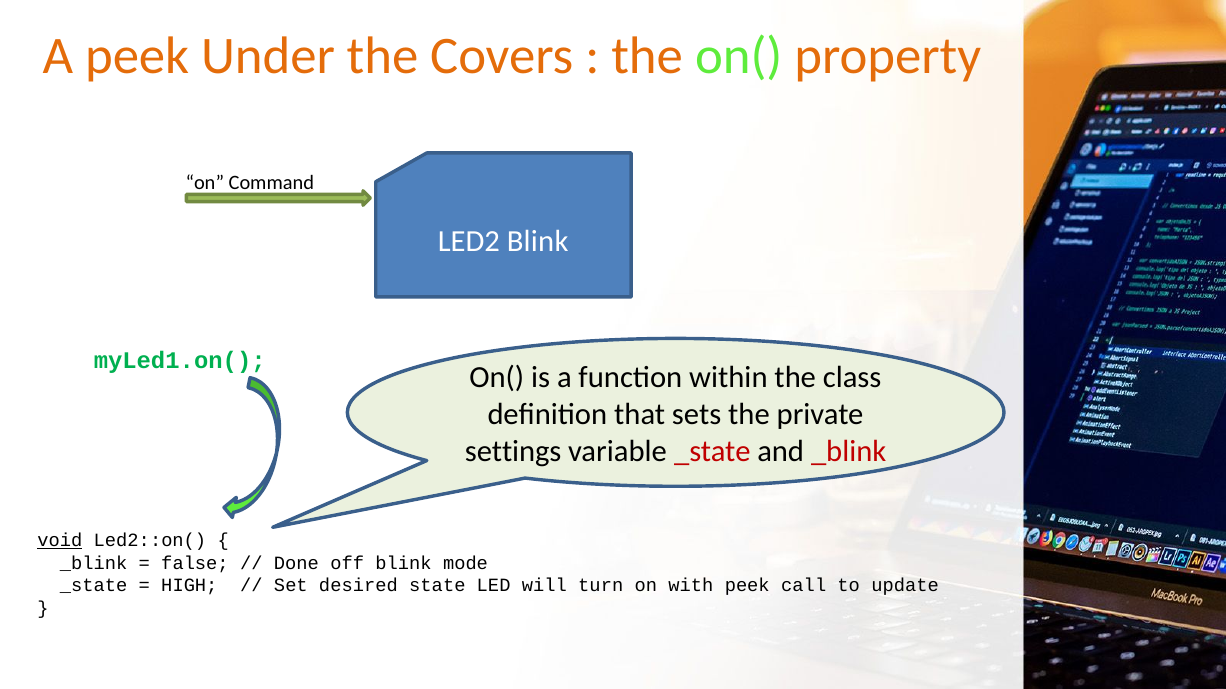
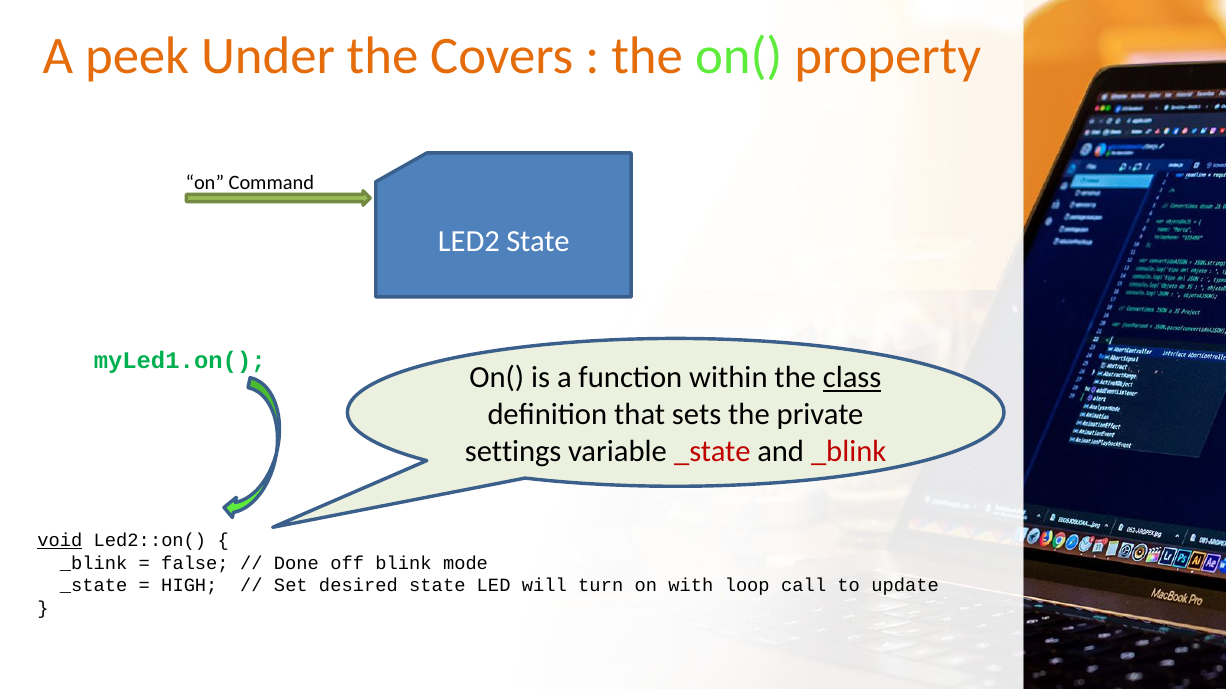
LED2 Blink: Blink -> State
class underline: none -> present
with peek: peek -> loop
